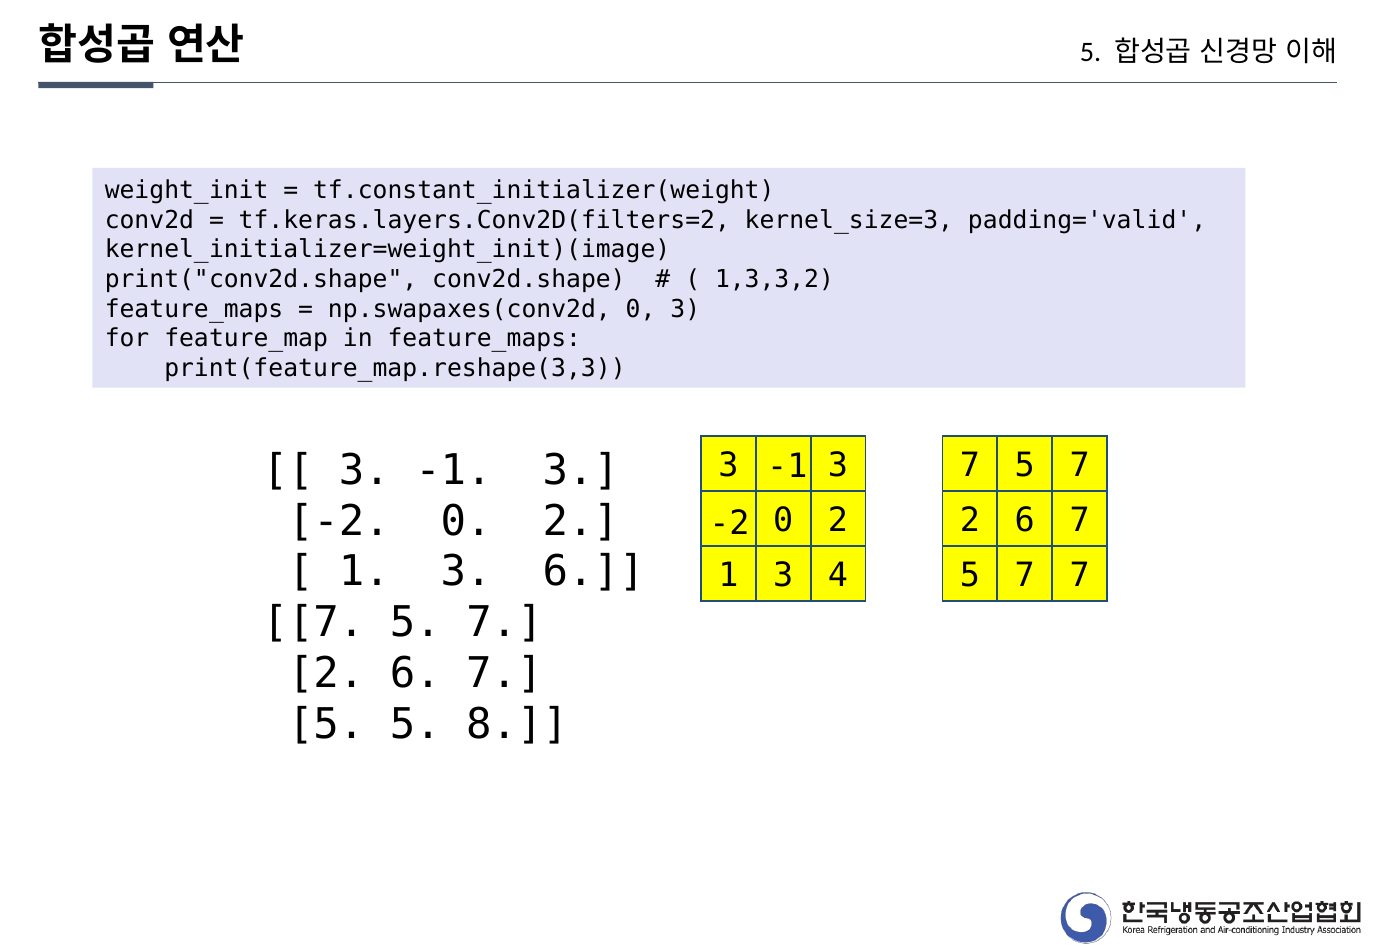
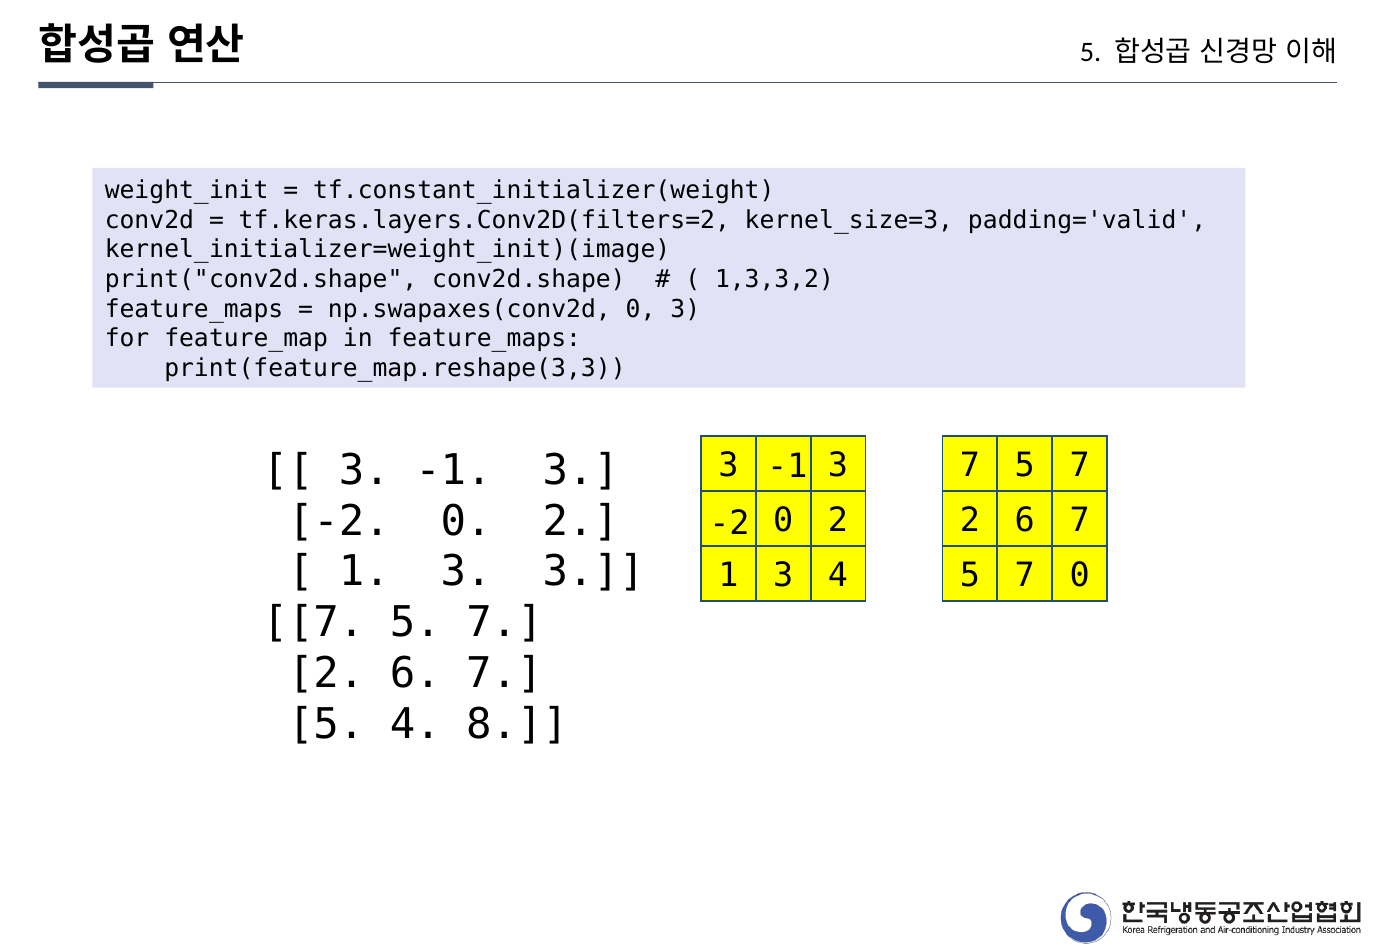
6 at (594, 572): 6 -> 3
7 at (1080, 576): 7 -> 0
5 5: 5 -> 4
